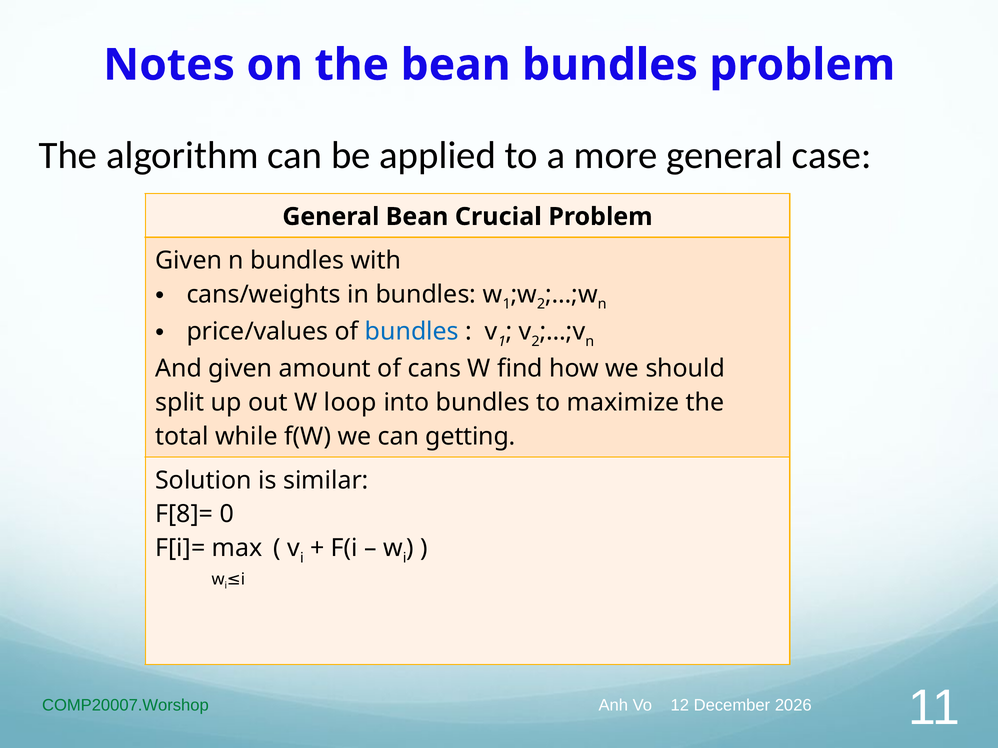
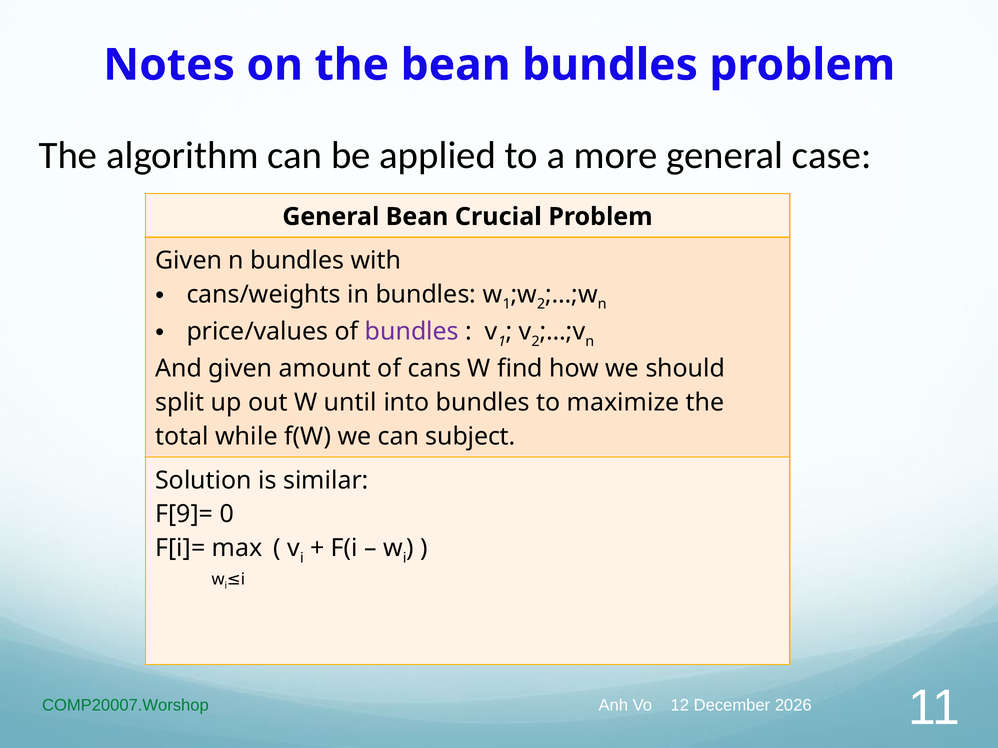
bundles at (412, 332) colour: blue -> purple
loop: loop -> until
getting: getting -> subject
F[8]=: F[8]= -> F[9]=
